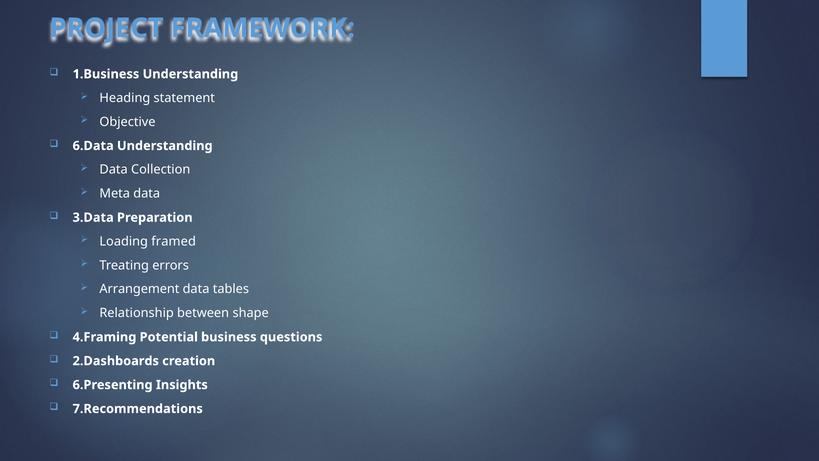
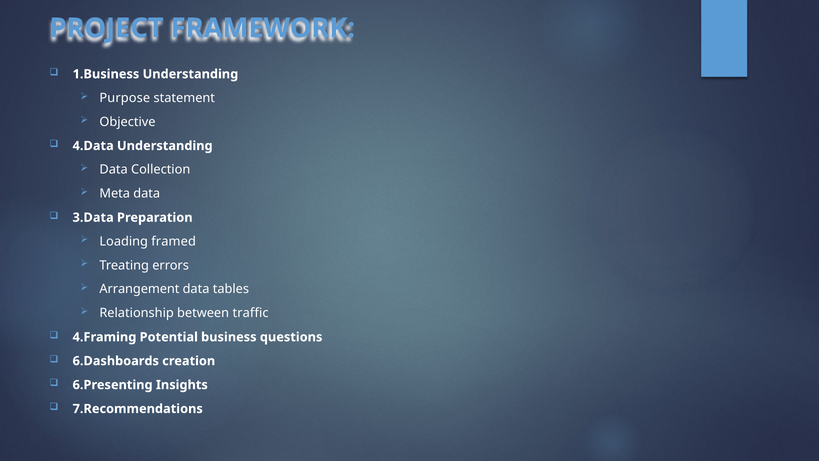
Heading: Heading -> Purpose
6.Data: 6.Data -> 4.Data
shape: shape -> traffic
2.Dashboards: 2.Dashboards -> 6.Dashboards
